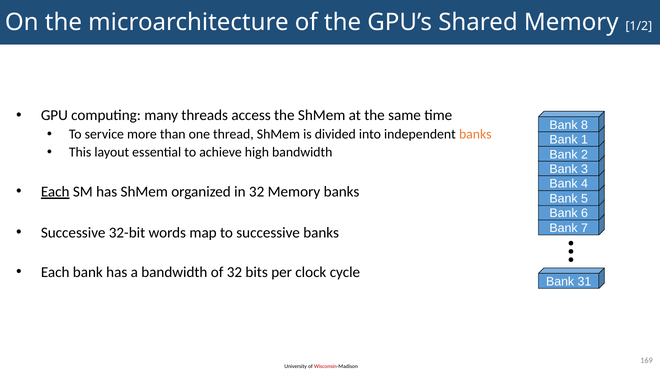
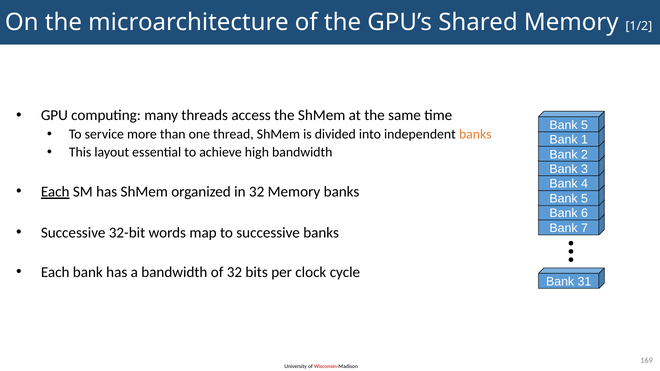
8 at (584, 125): 8 -> 5
